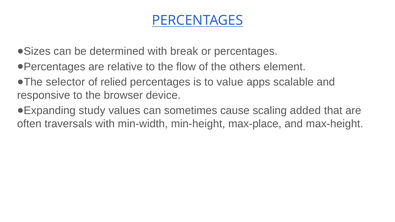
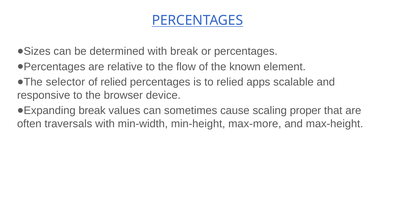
others: others -> known
to value: value -> relied
study at (92, 111): study -> break
added: added -> proper
max-place: max-place -> max-more
